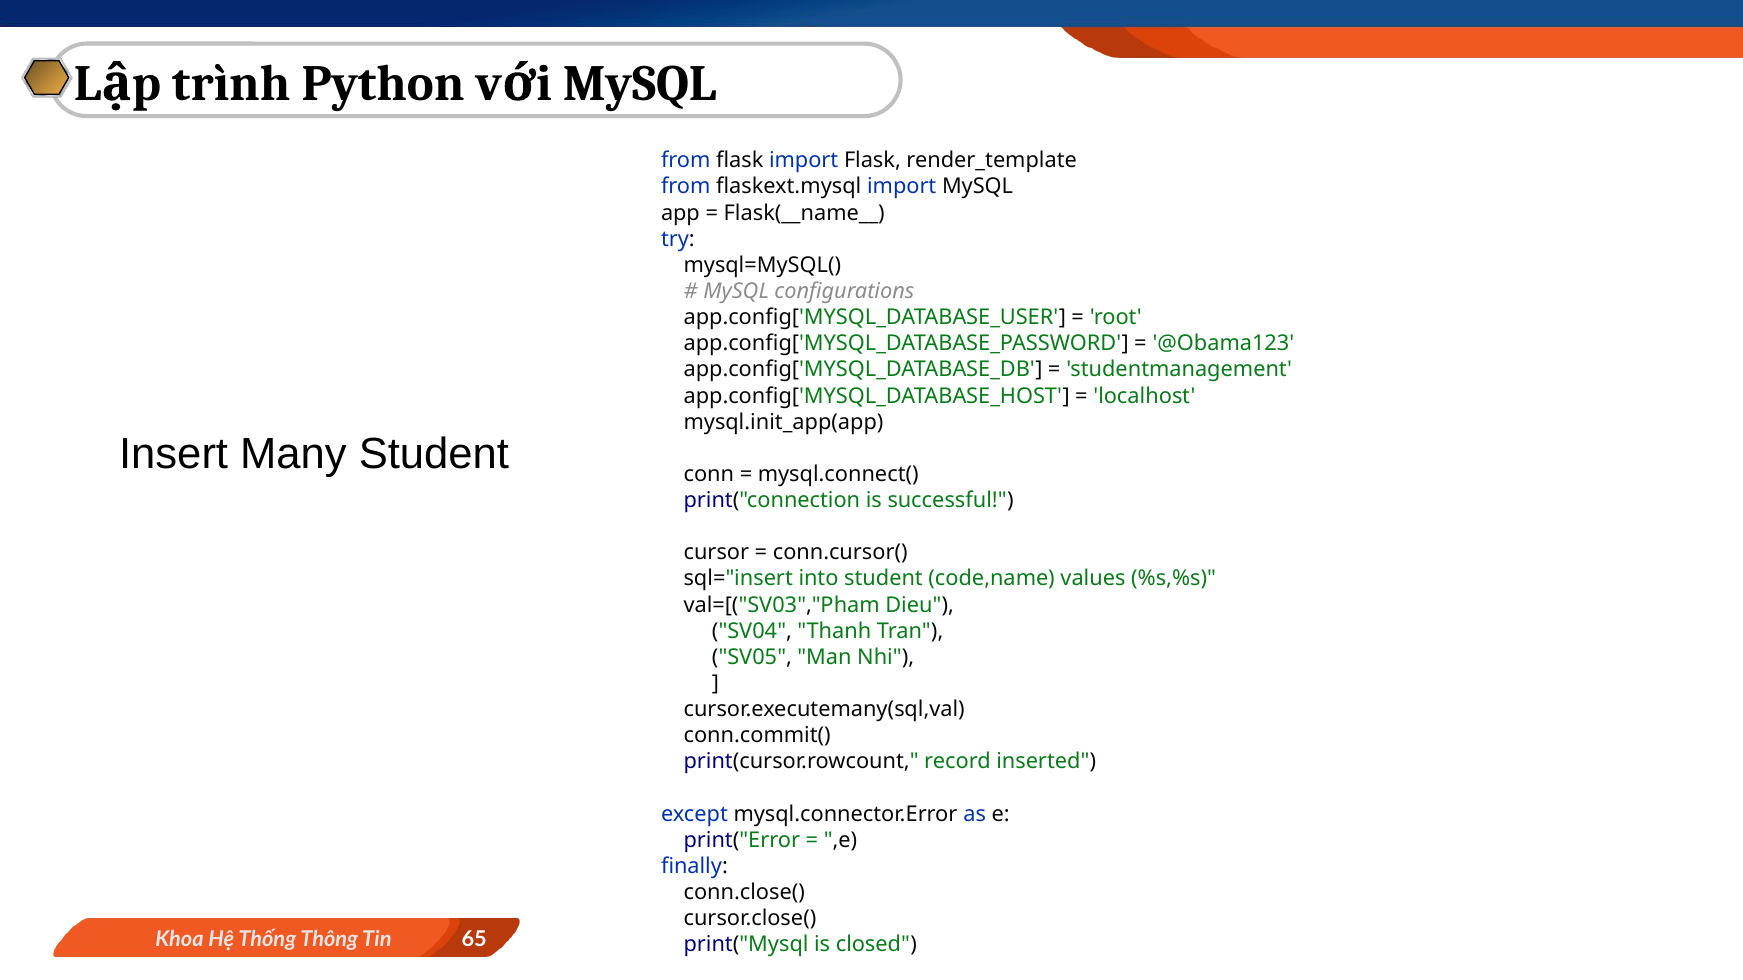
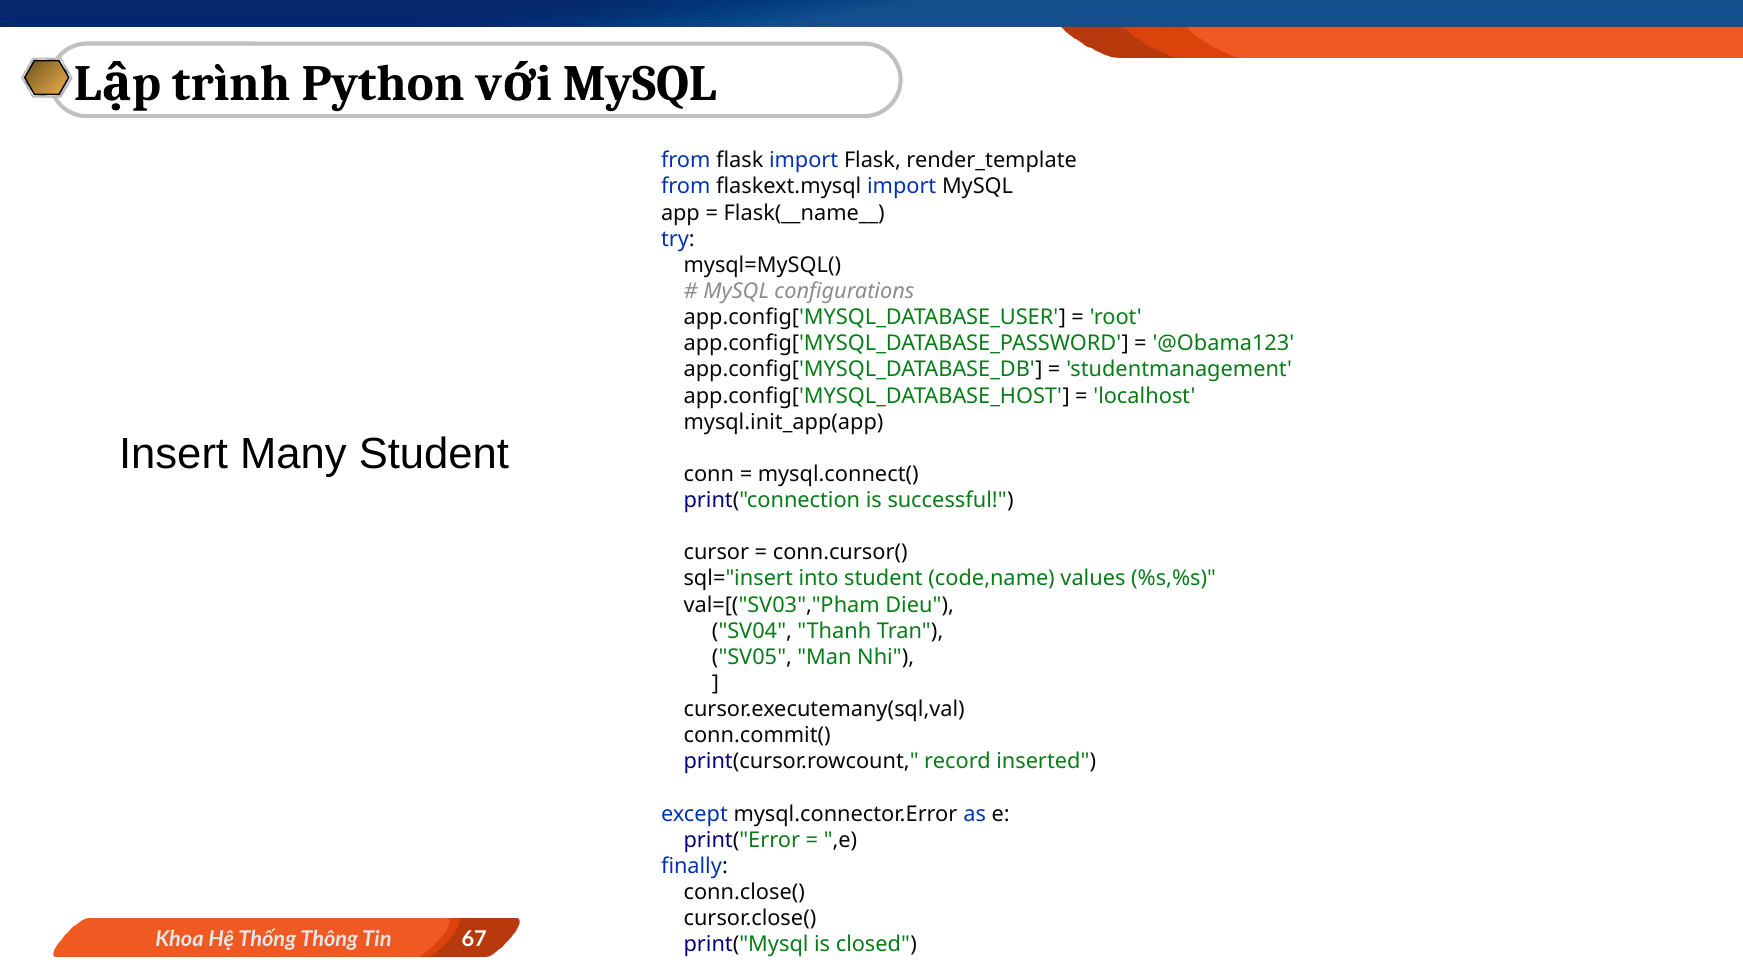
65: 65 -> 67
